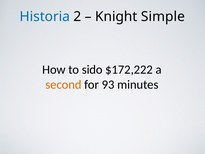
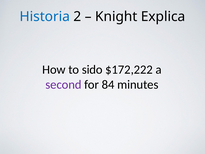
Simple: Simple -> Explica
second colour: orange -> purple
93: 93 -> 84
